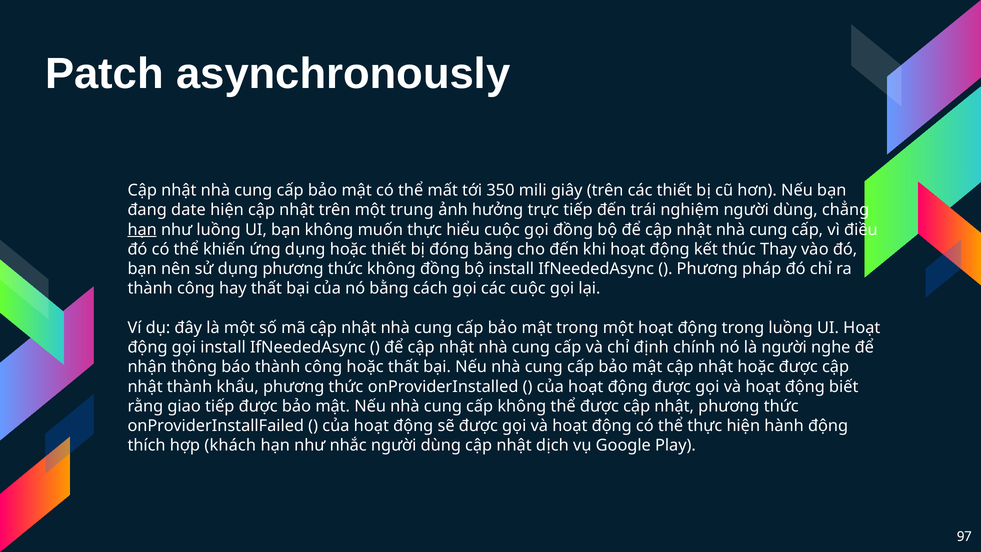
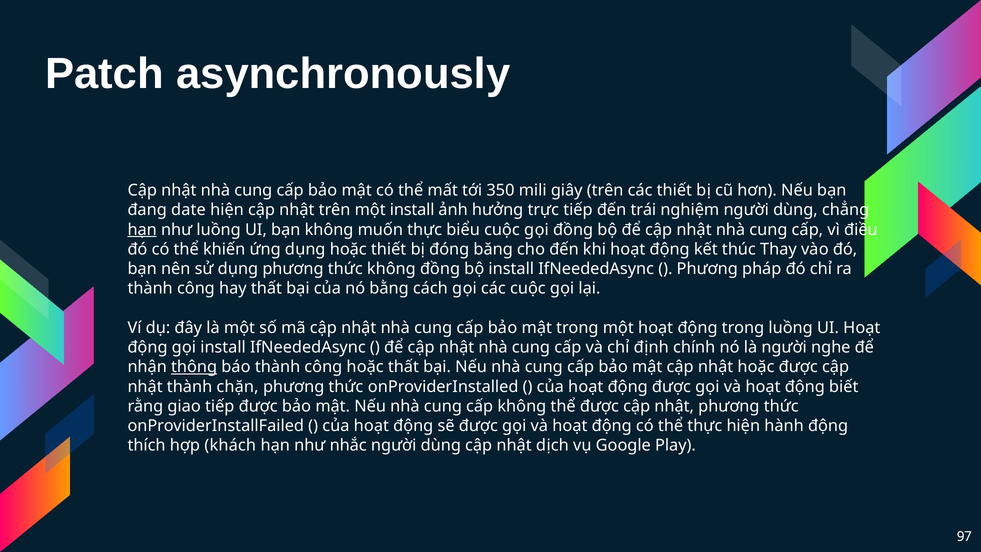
một trung: trung -> install
hiểu: hiểu -> biểu
thông underline: none -> present
khẩu: khẩu -> chặn
